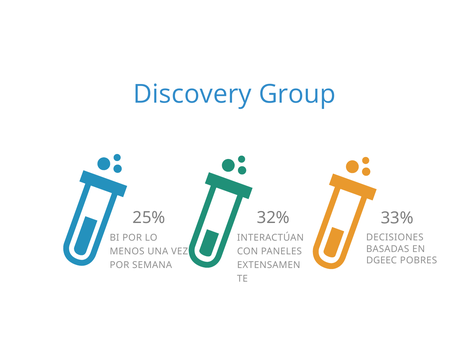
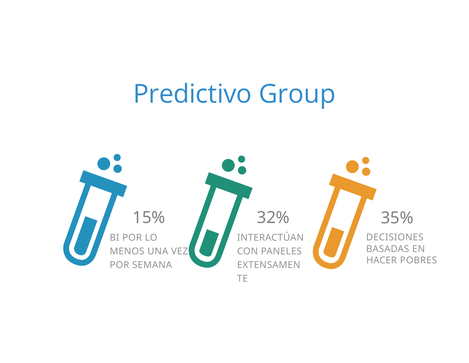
Discovery: Discovery -> Predictivo
25%: 25% -> 15%
33%: 33% -> 35%
DGEEC: DGEEC -> HACER
